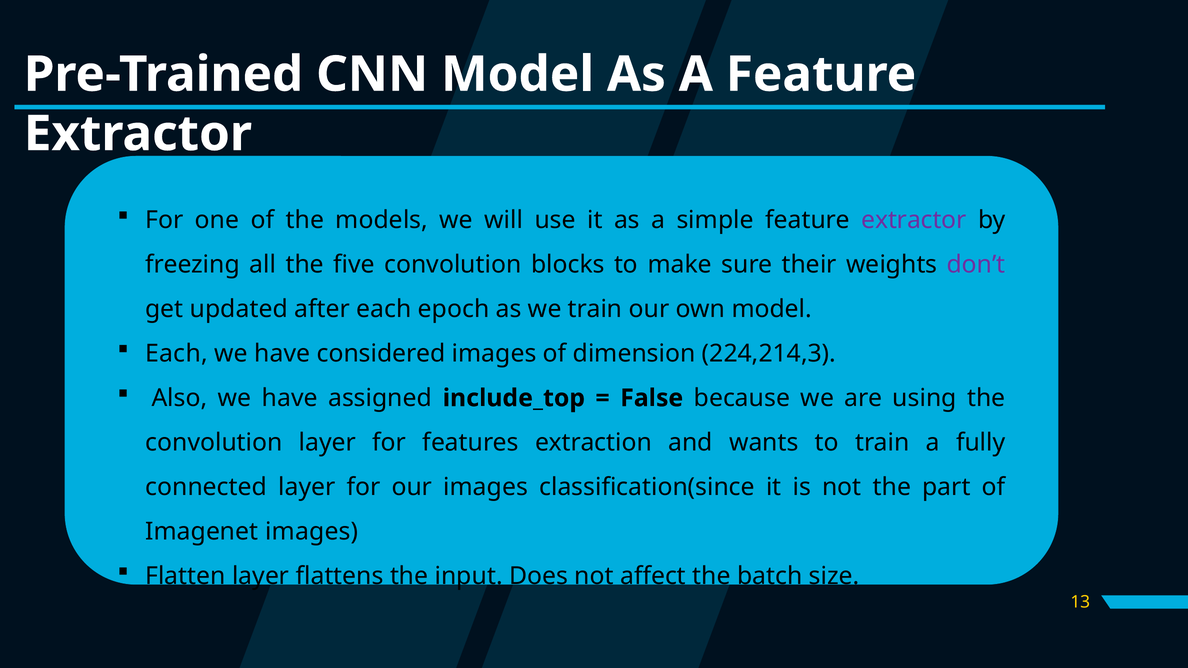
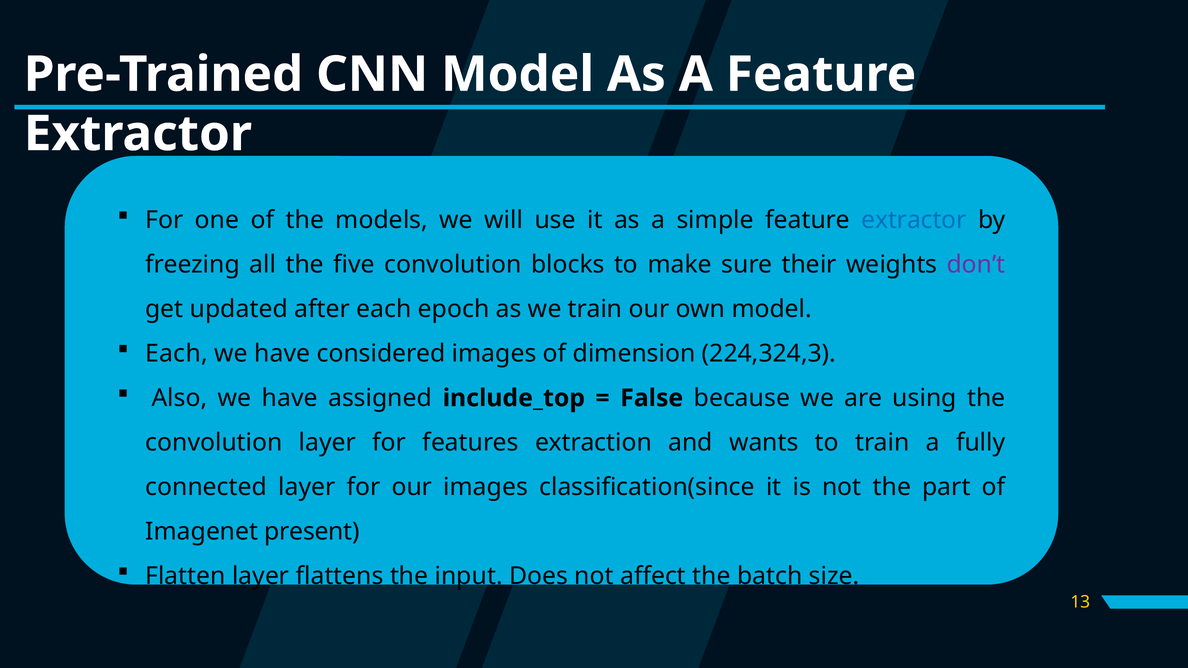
extractor at (914, 220) colour: purple -> blue
224,214,3: 224,214,3 -> 224,324,3
Imagenet images: images -> present
